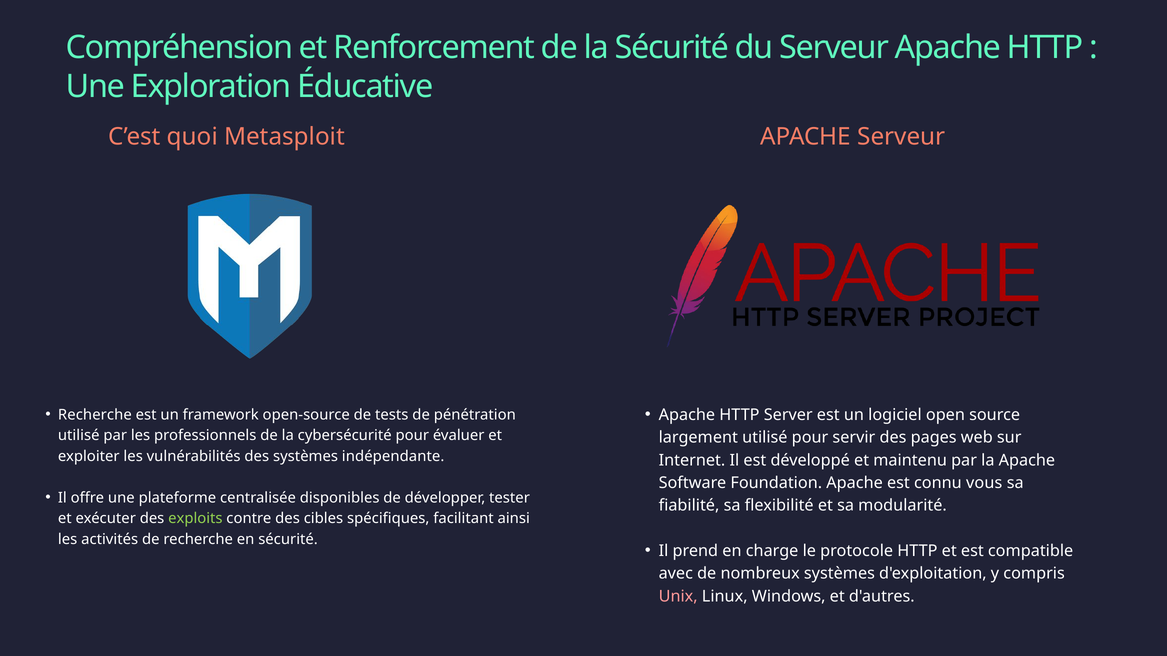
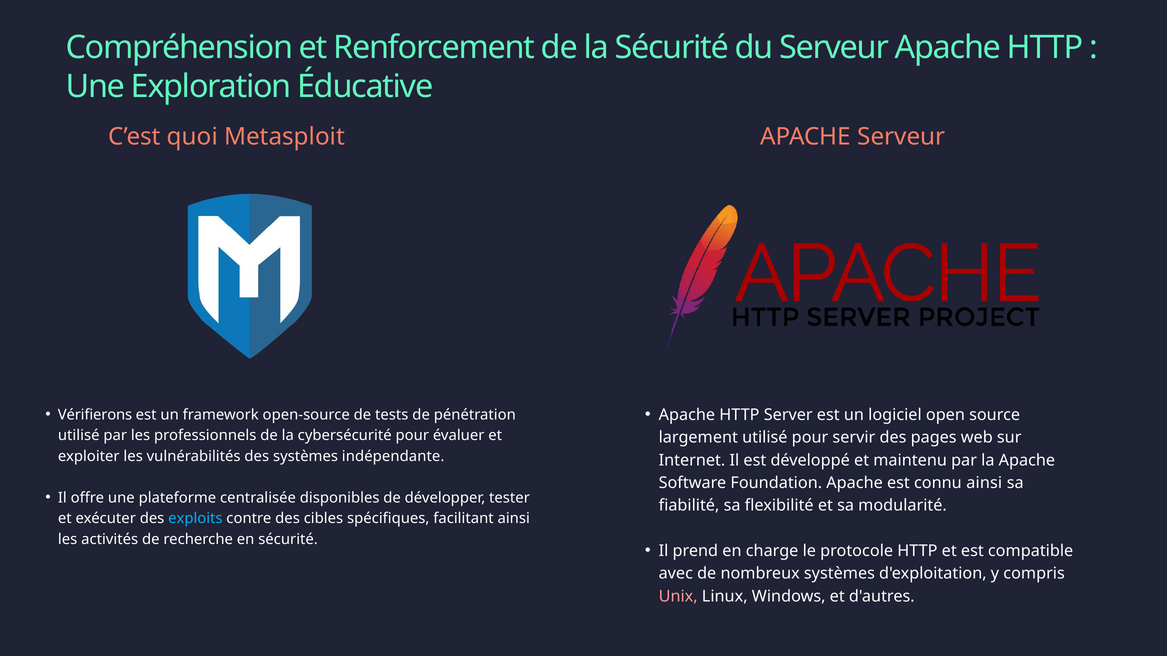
Recherche at (95, 415): Recherche -> Vérifierons
connu vous: vous -> ainsi
exploits colour: light green -> light blue
